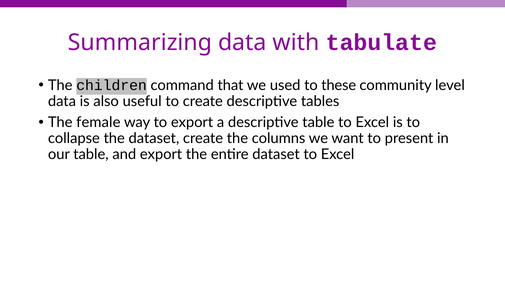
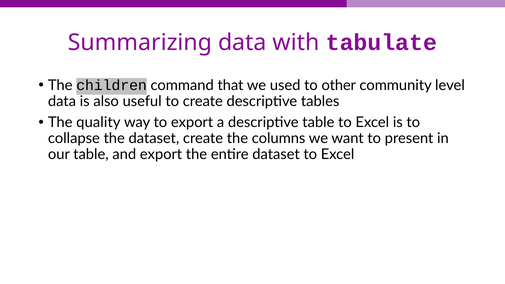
these: these -> other
female: female -> quality
